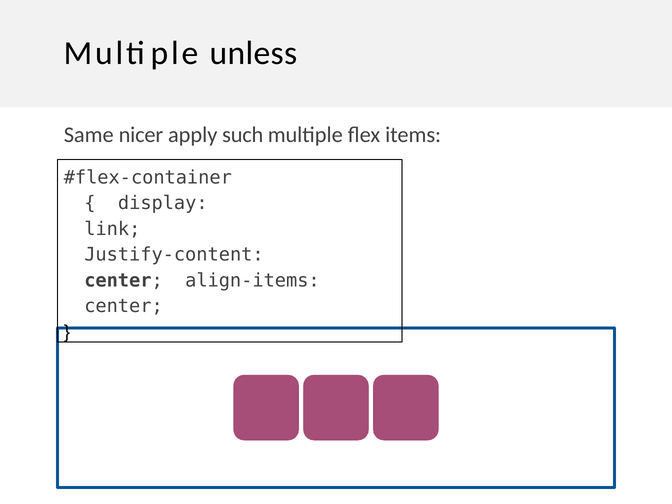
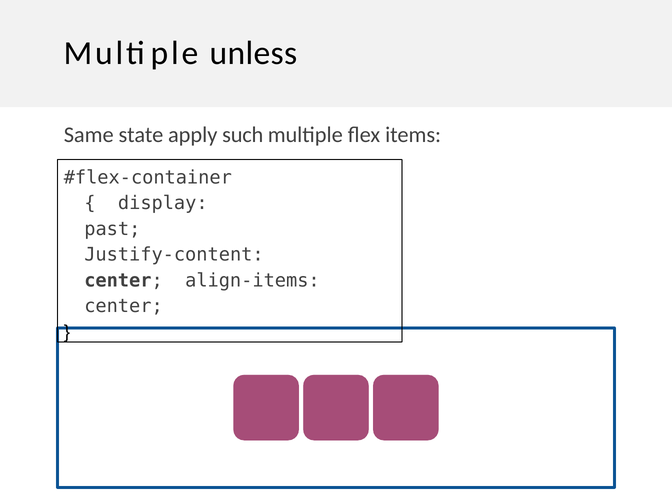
nicer: nicer -> state
link: link -> past
